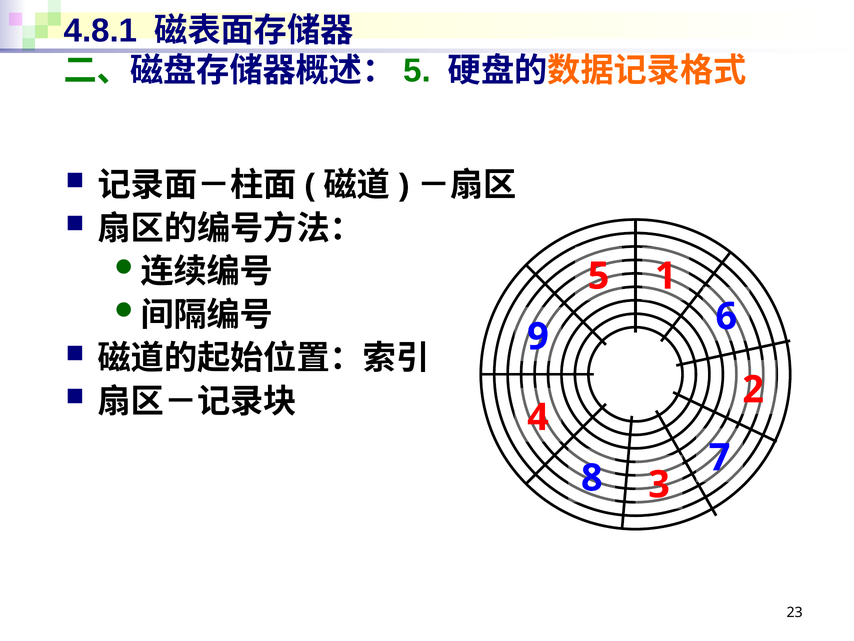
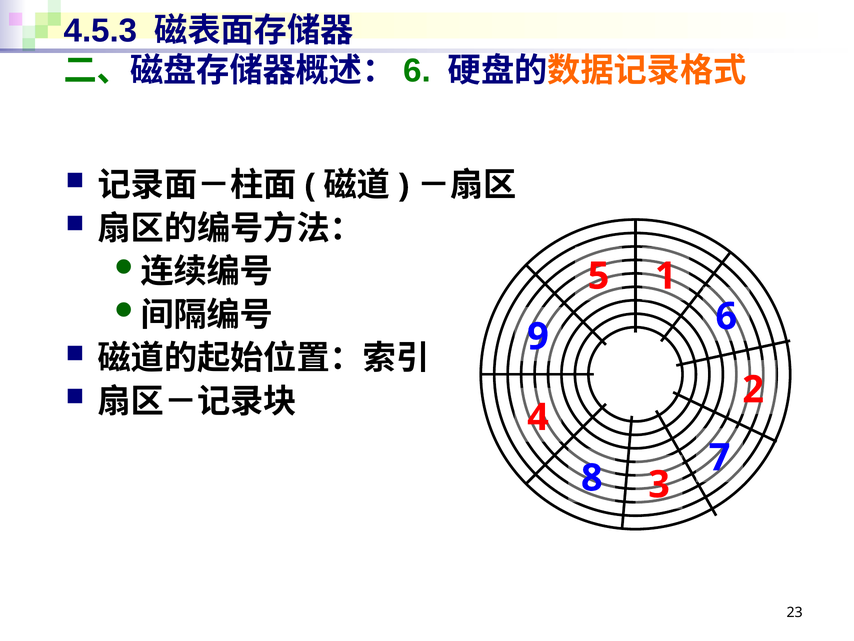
4.8.1: 4.8.1 -> 4.5.3
5 at (417, 71): 5 -> 6
